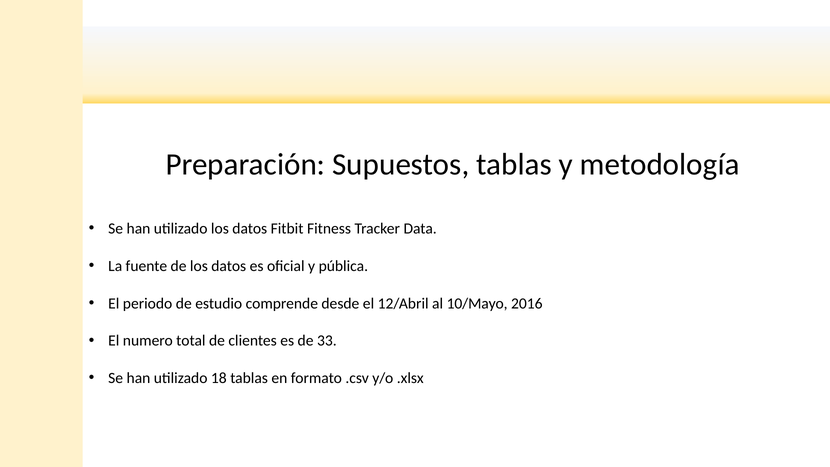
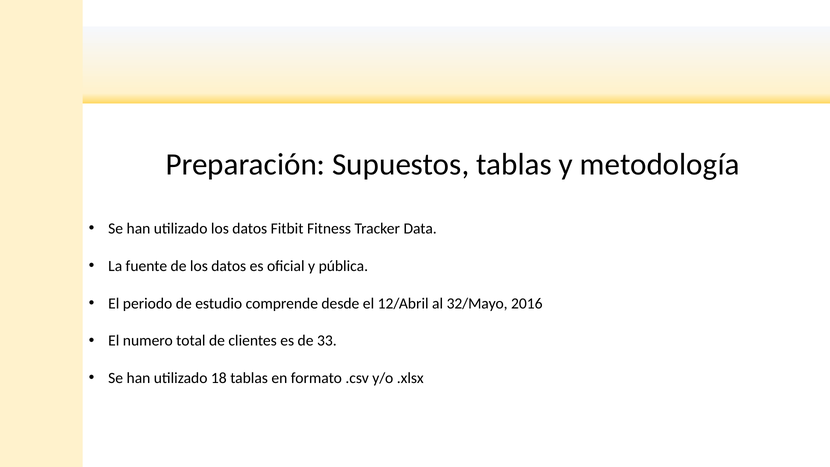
10/Mayo: 10/Mayo -> 32/Mayo
